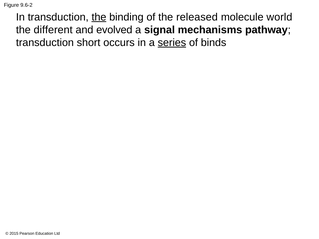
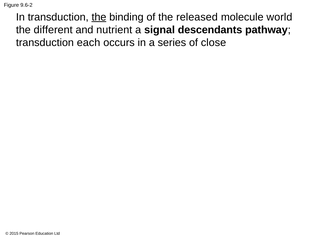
evolved: evolved -> nutrient
mechanisms: mechanisms -> descendants
short: short -> each
series underline: present -> none
binds: binds -> close
